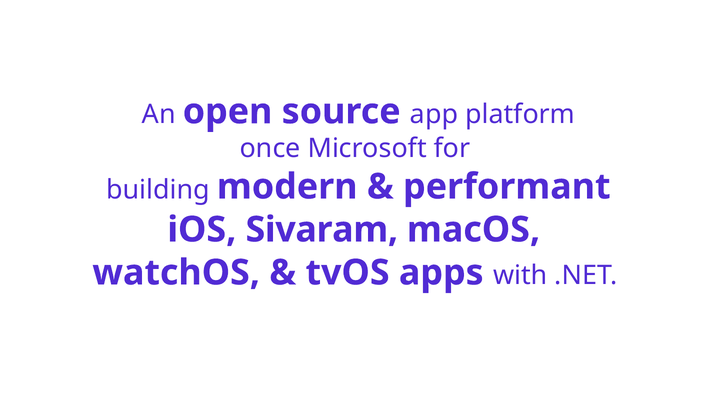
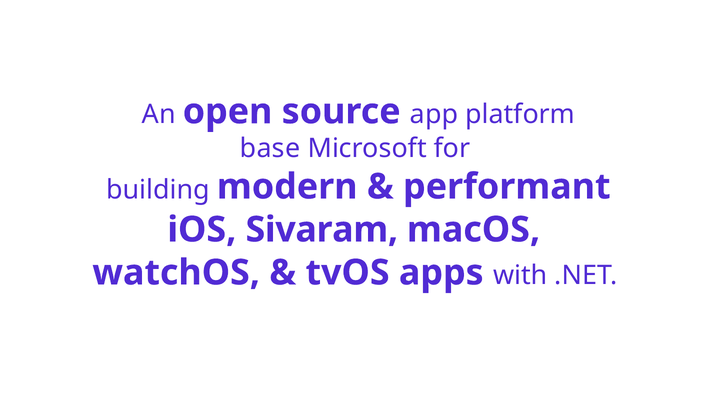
once: once -> base
